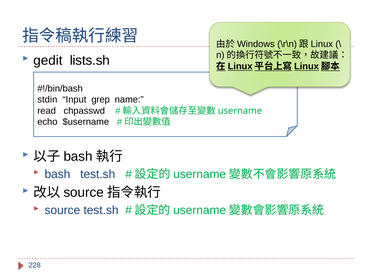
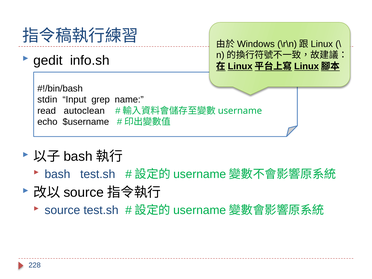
lists.sh: lists.sh -> info.sh
chpasswd: chpasswd -> autoclean
